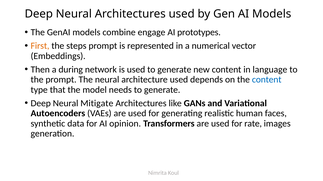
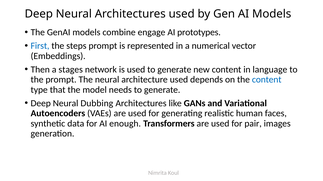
First colour: orange -> blue
during: during -> stages
Mitigate: Mitigate -> Dubbing
opinion: opinion -> enough
rate: rate -> pair
